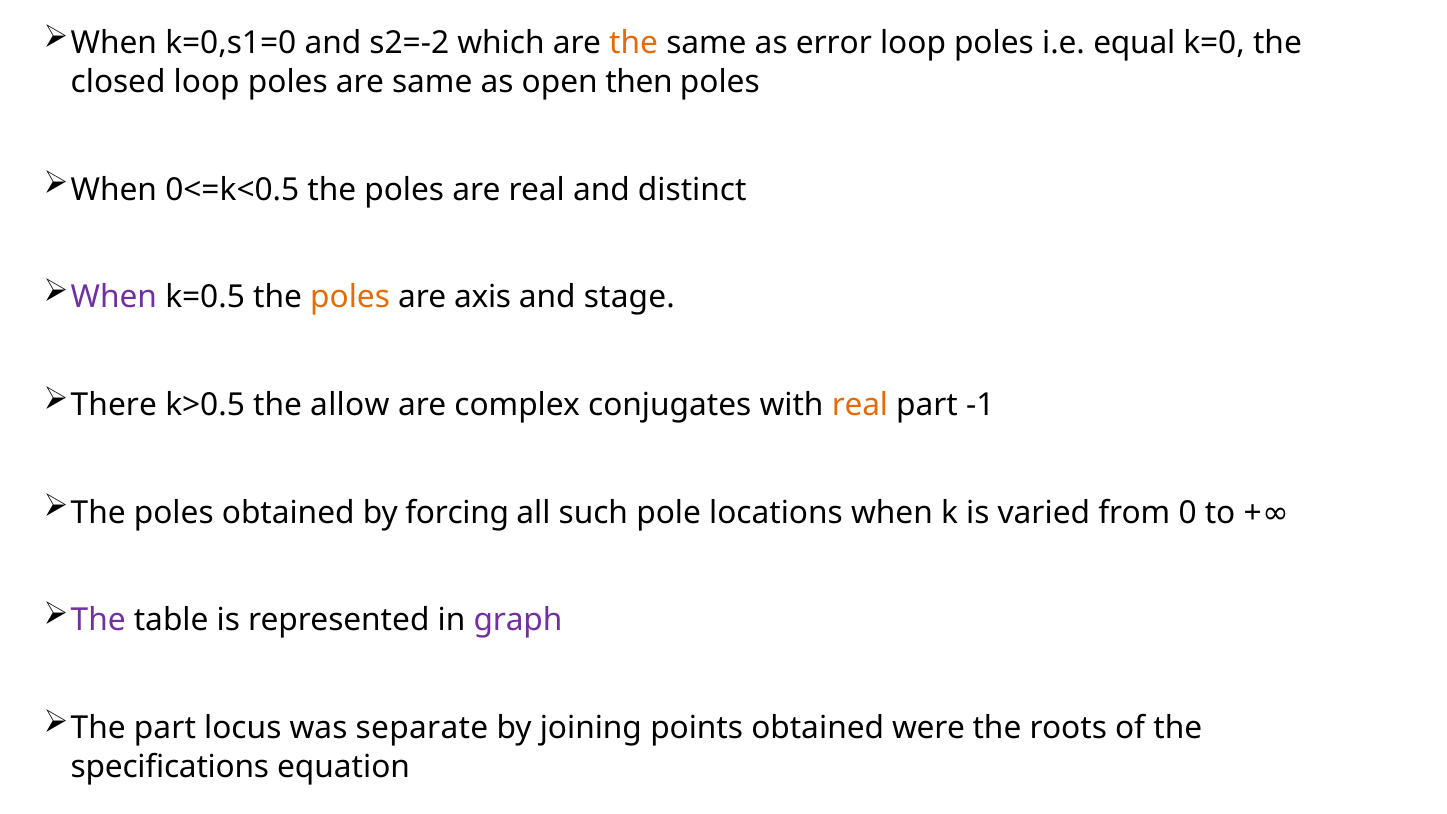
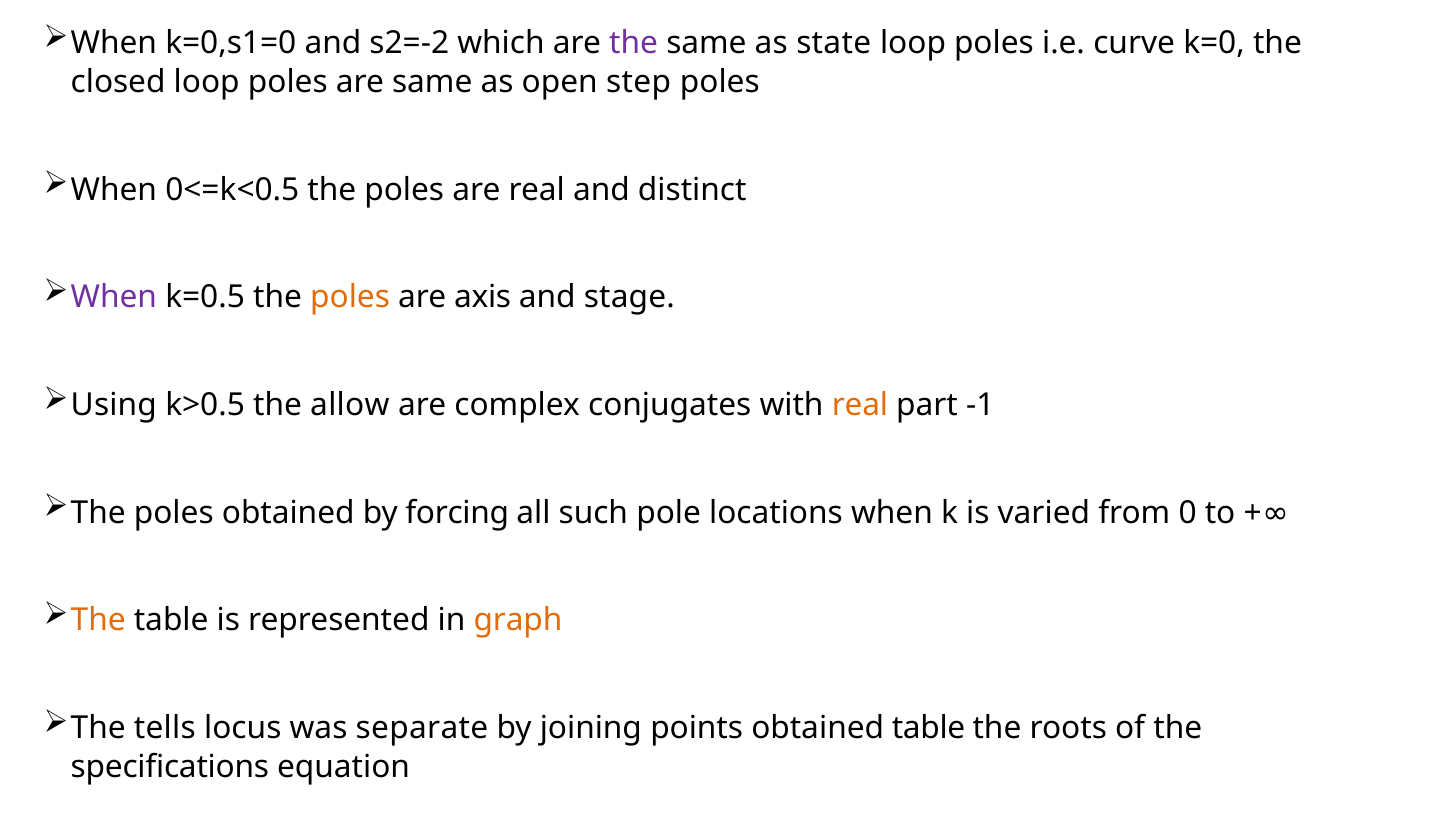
the at (634, 43) colour: orange -> purple
error: error -> state
equal: equal -> curve
then: then -> step
There: There -> Using
The at (98, 620) colour: purple -> orange
graph colour: purple -> orange
The part: part -> tells
obtained were: were -> table
